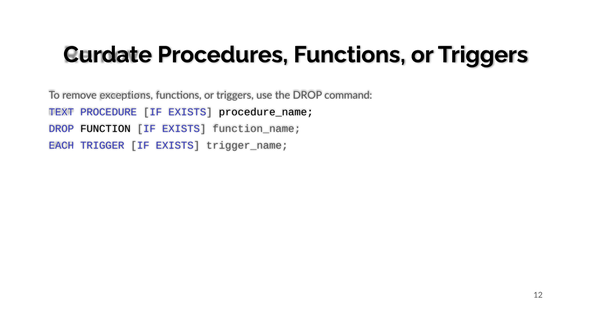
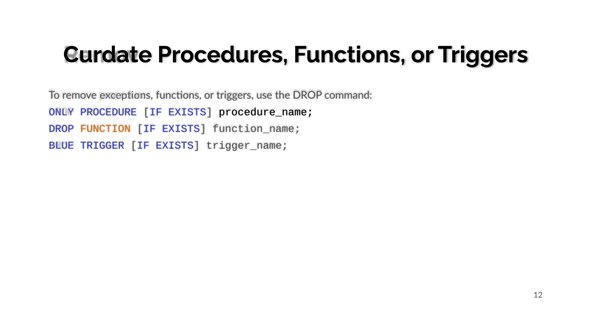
TEXT: TEXT -> ONLY
FUNCTION colour: black -> orange
EACH: EACH -> BLUE
